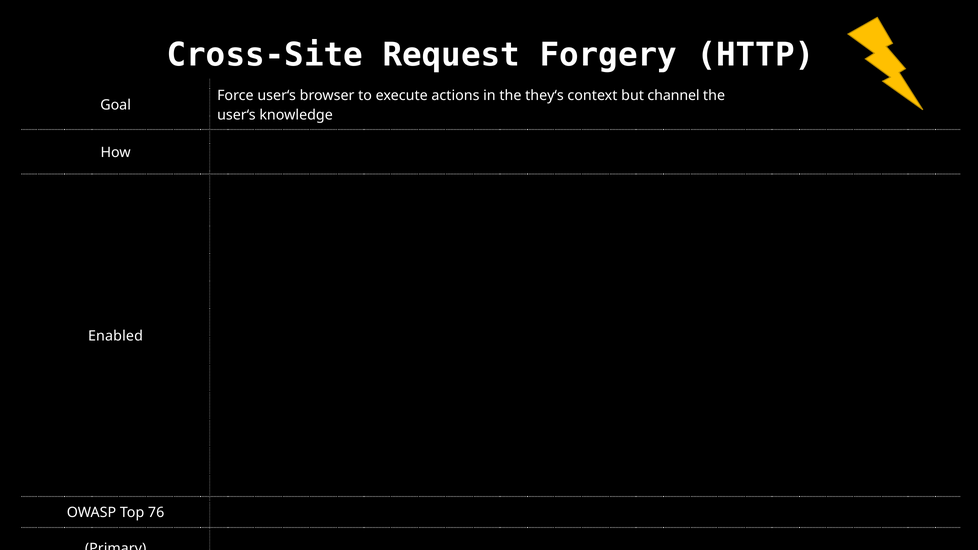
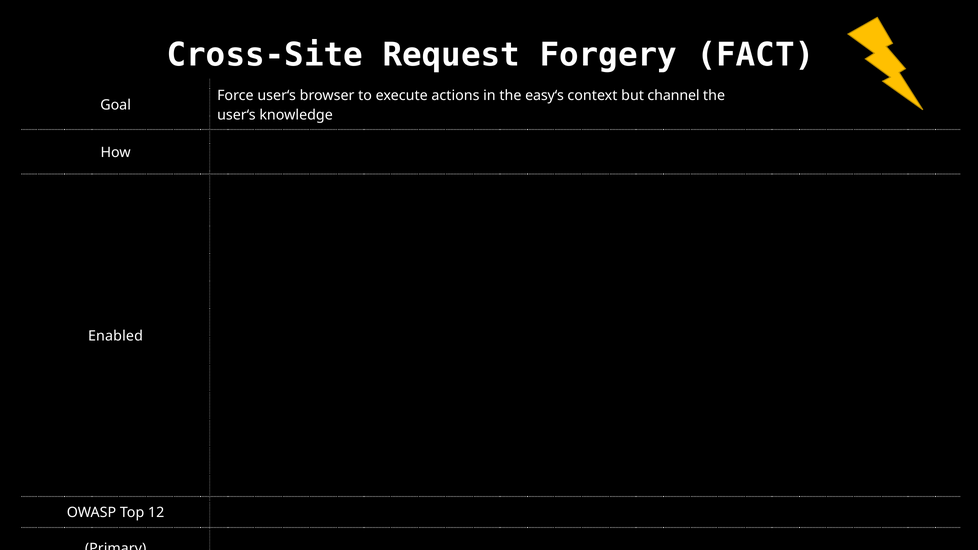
HTTP: HTTP -> FACT
they‘s: they‘s -> easy‘s
76: 76 -> 12
